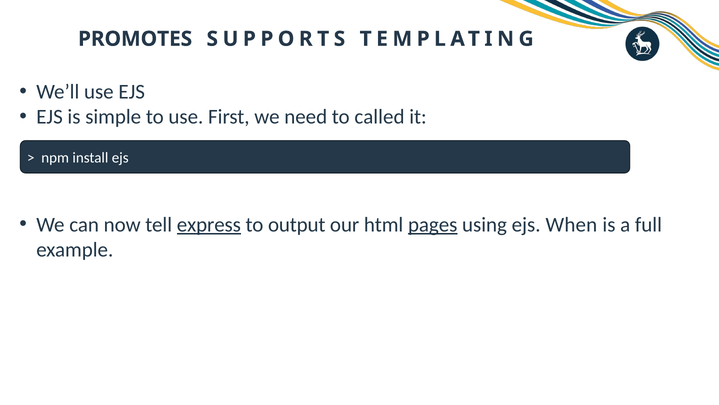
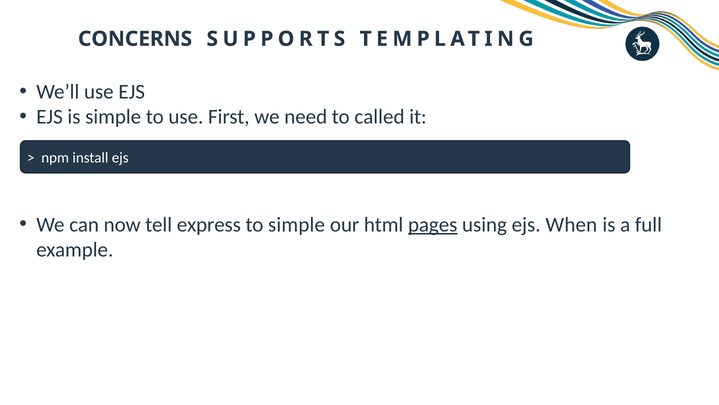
PROMOTES: PROMOTES -> CONCERNS
express underline: present -> none
to output: output -> simple
